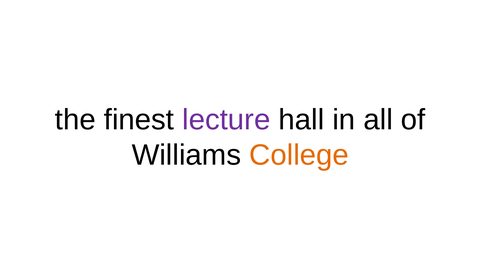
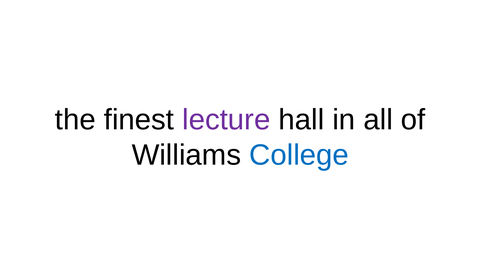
College colour: orange -> blue
